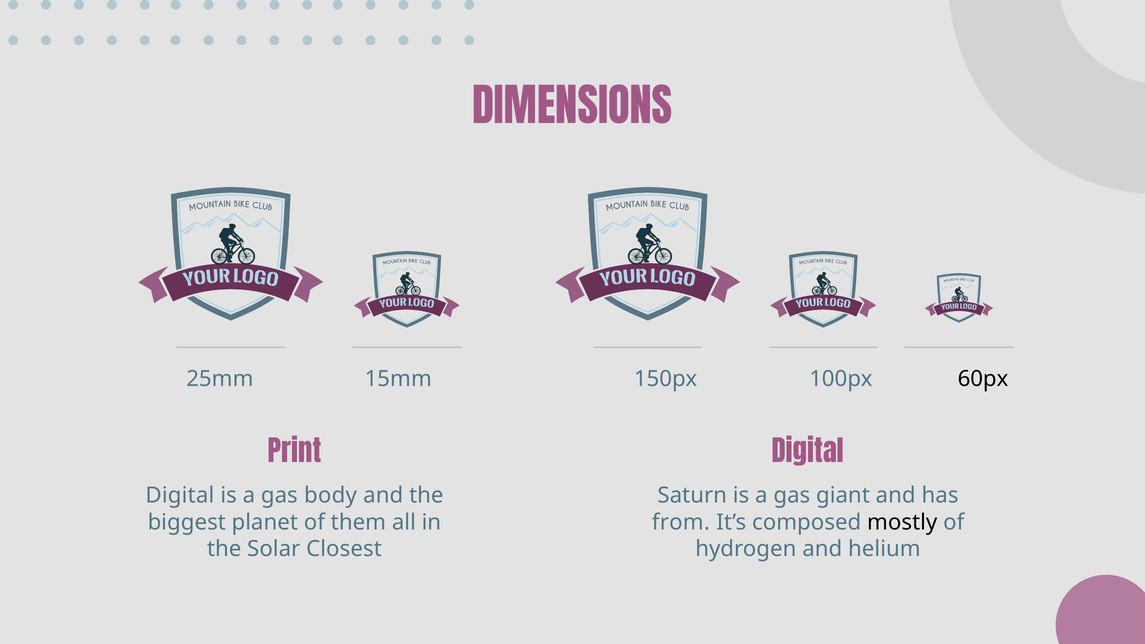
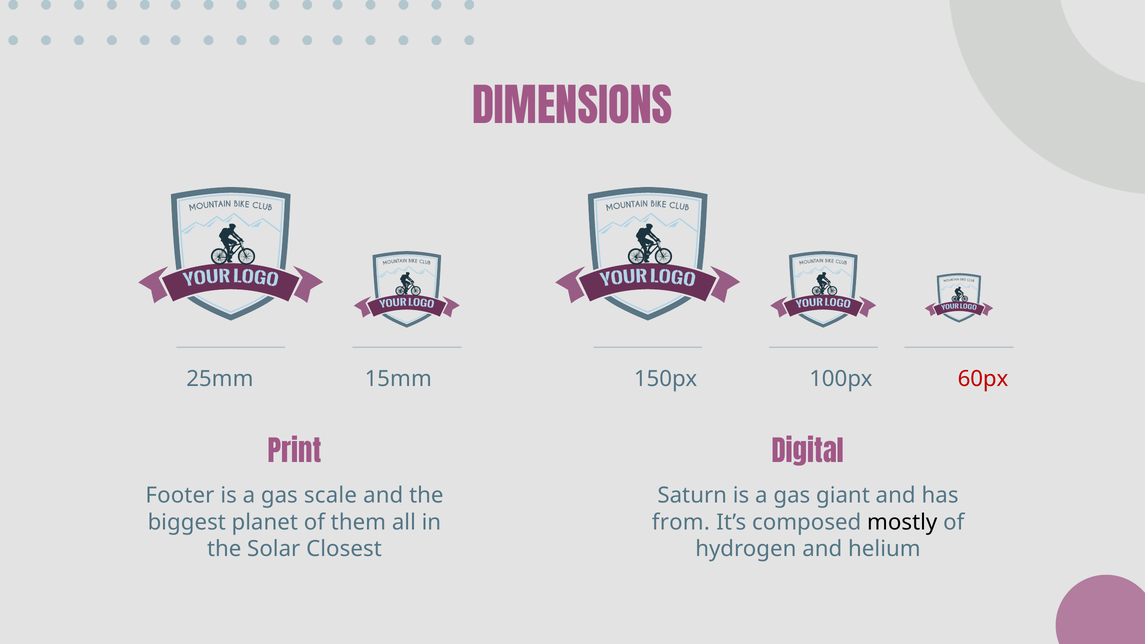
60px colour: black -> red
Digital at (180, 496): Digital -> Footer
body: body -> scale
